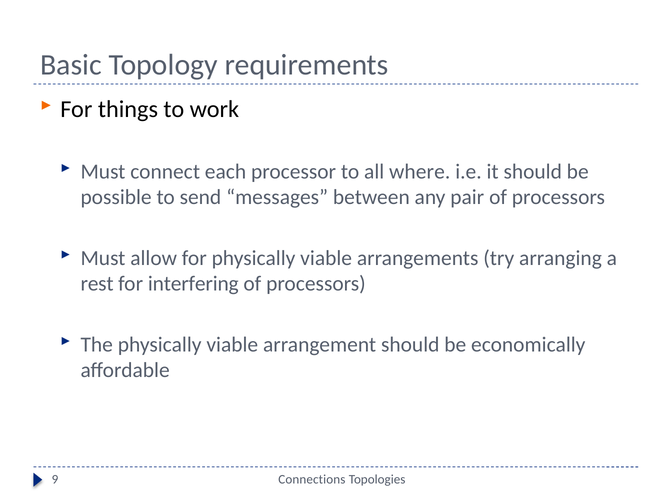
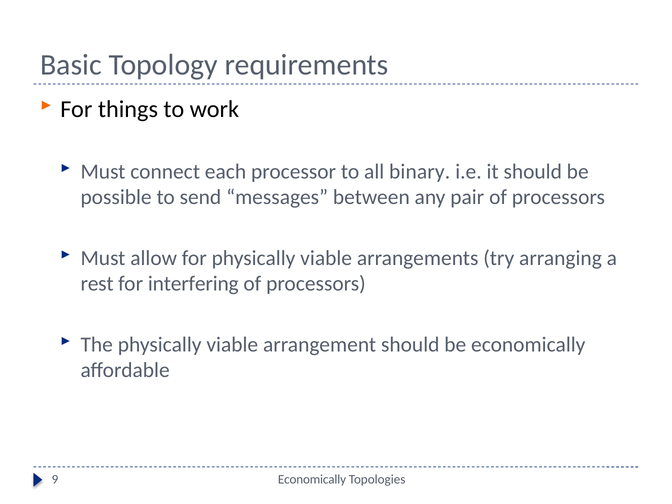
where: where -> binary
Connections at (312, 479): Connections -> Economically
